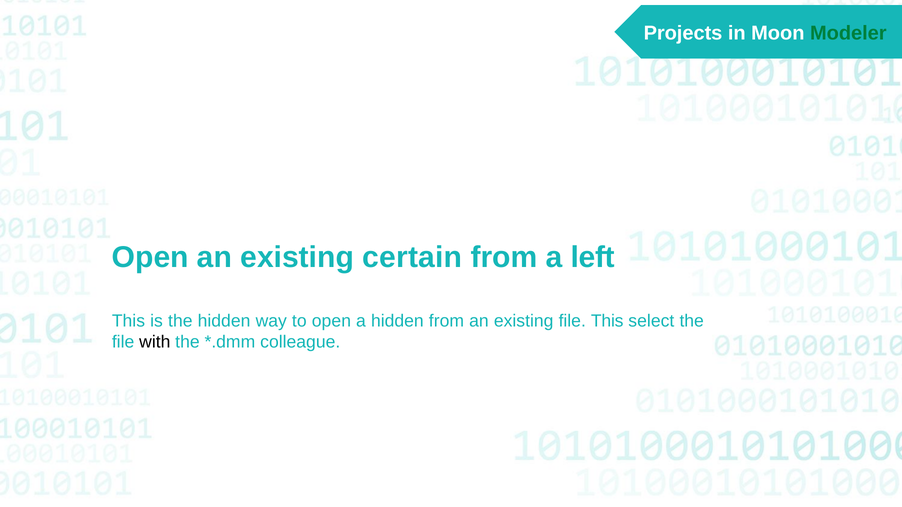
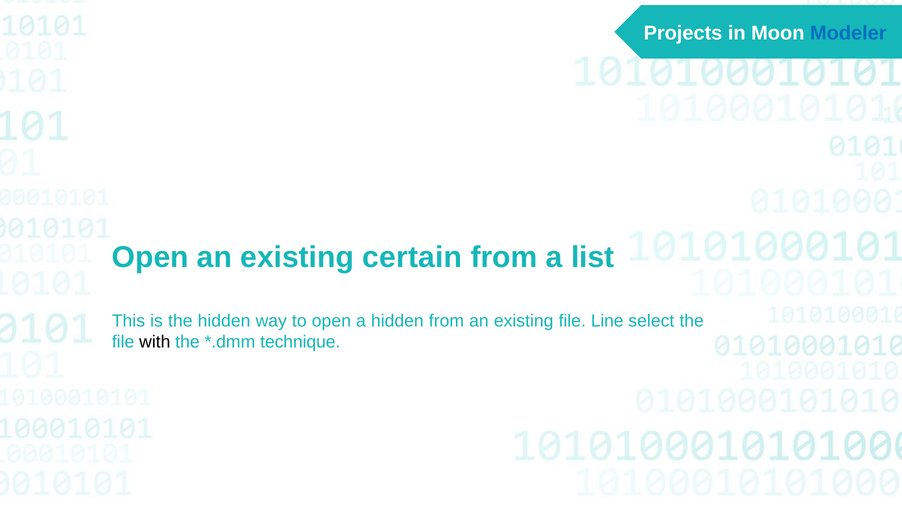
Modeler colour: green -> blue
left: left -> list
file This: This -> Line
colleague: colleague -> technique
